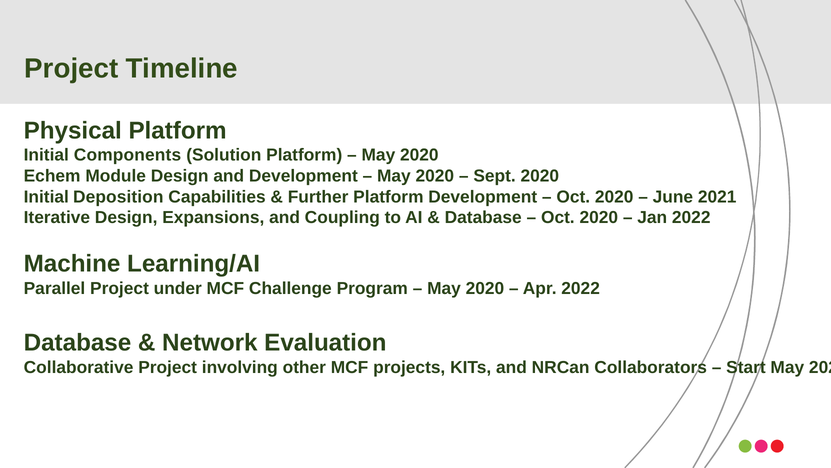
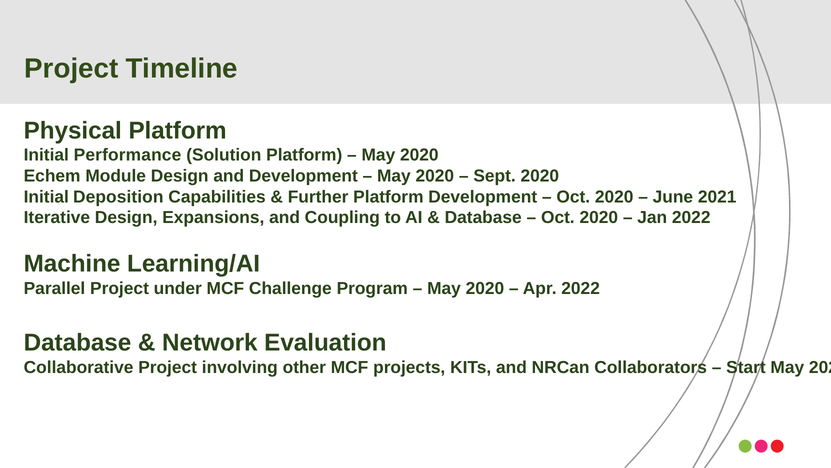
Components: Components -> Performance
